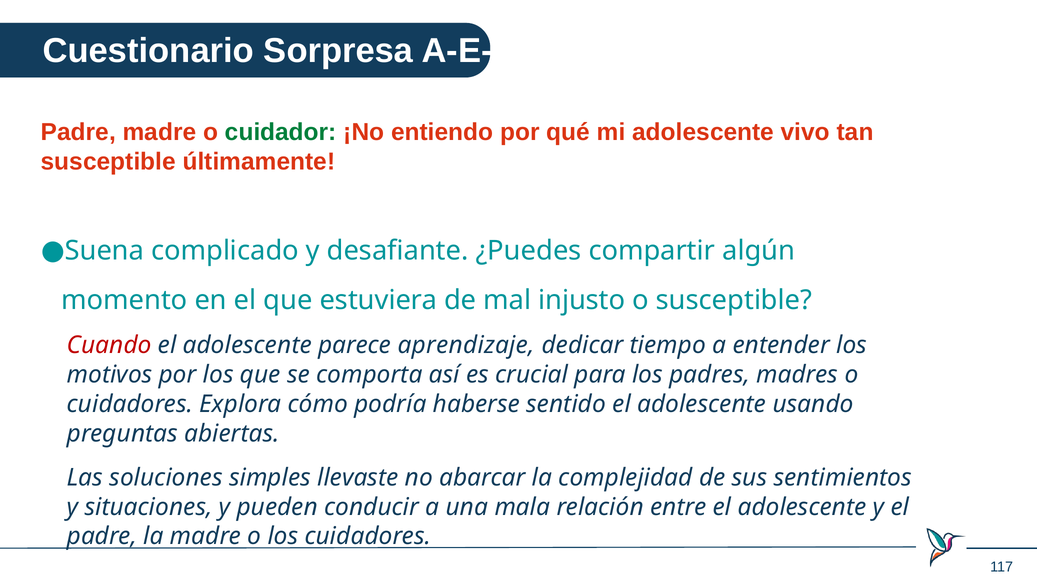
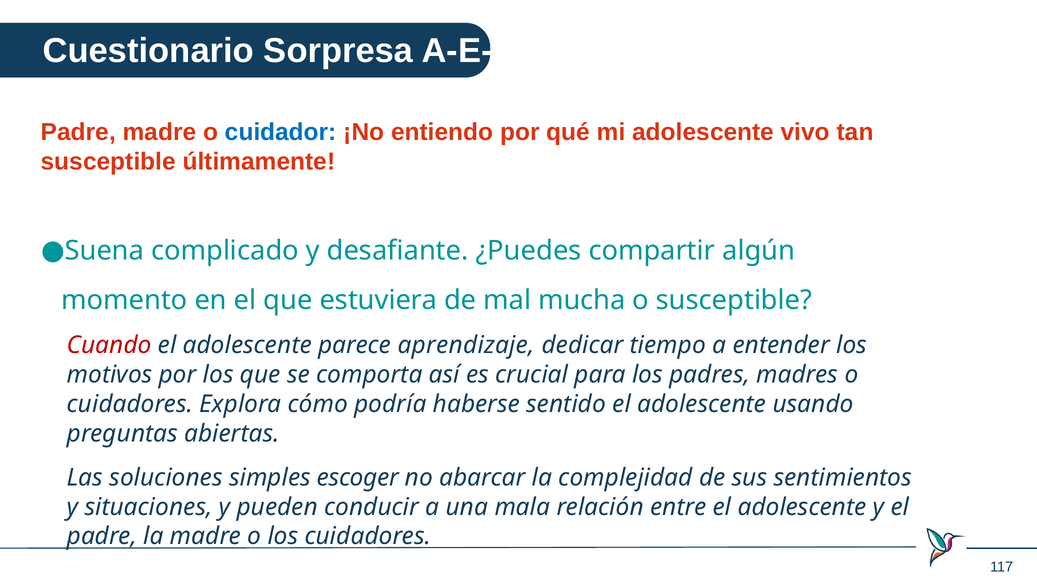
cuidador colour: green -> blue
injusto: injusto -> mucha
llevaste: llevaste -> escoger
